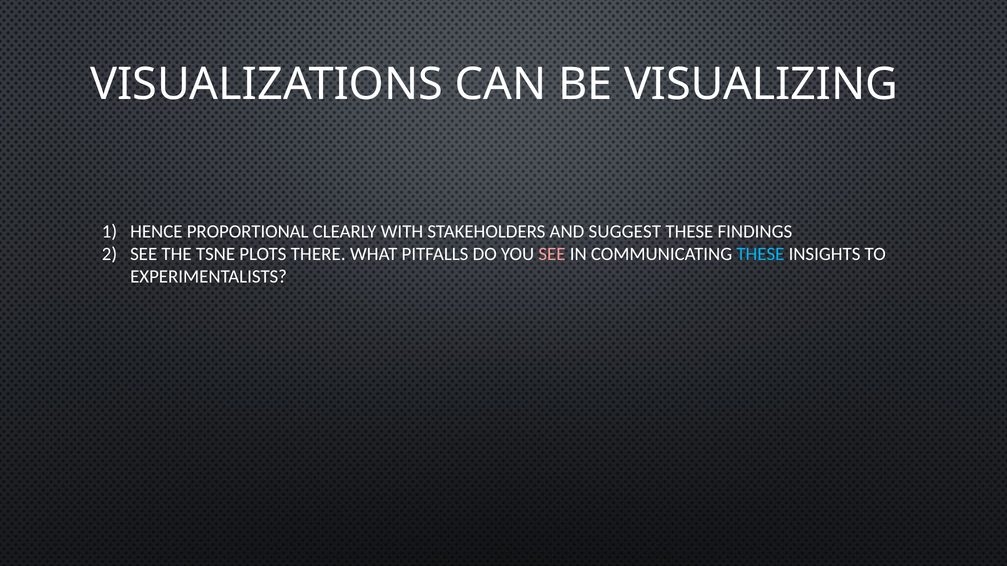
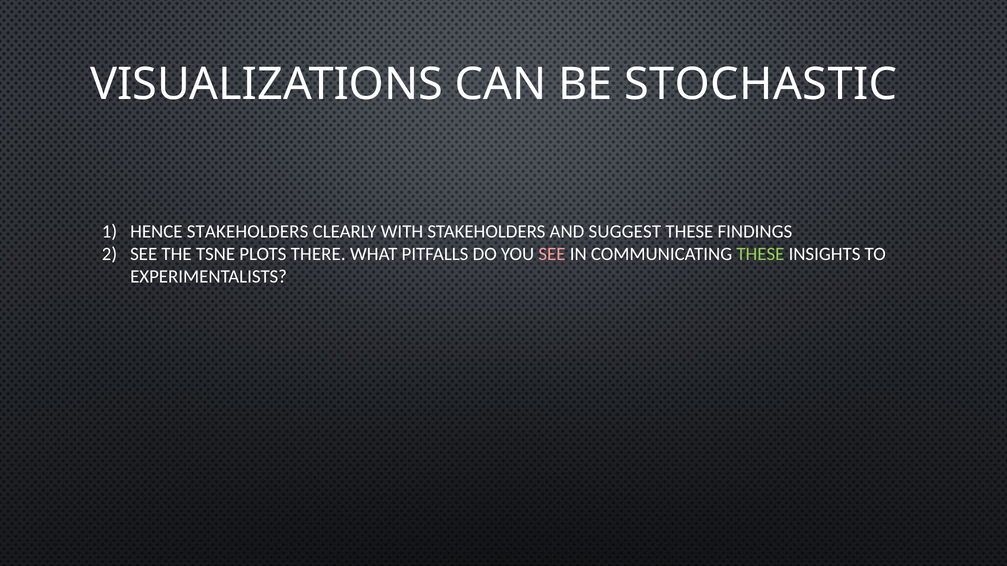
VISUALIZING: VISUALIZING -> STOCHASTIC
HENCE PROPORTIONAL: PROPORTIONAL -> STAKEHOLDERS
THESE at (760, 254) colour: light blue -> light green
